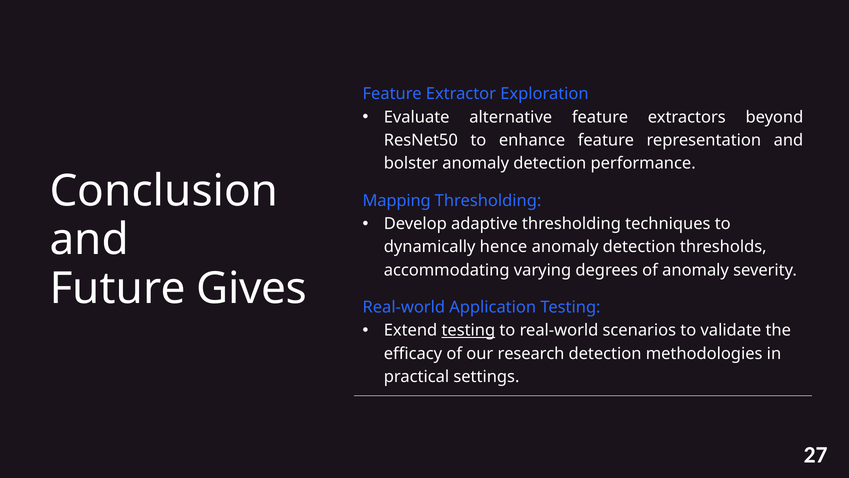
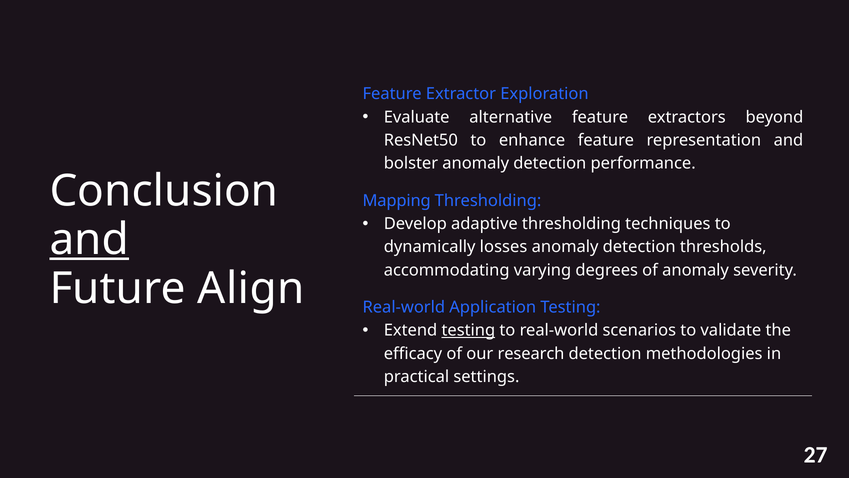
and at (89, 240) underline: none -> present
hence: hence -> losses
Gives: Gives -> Align
